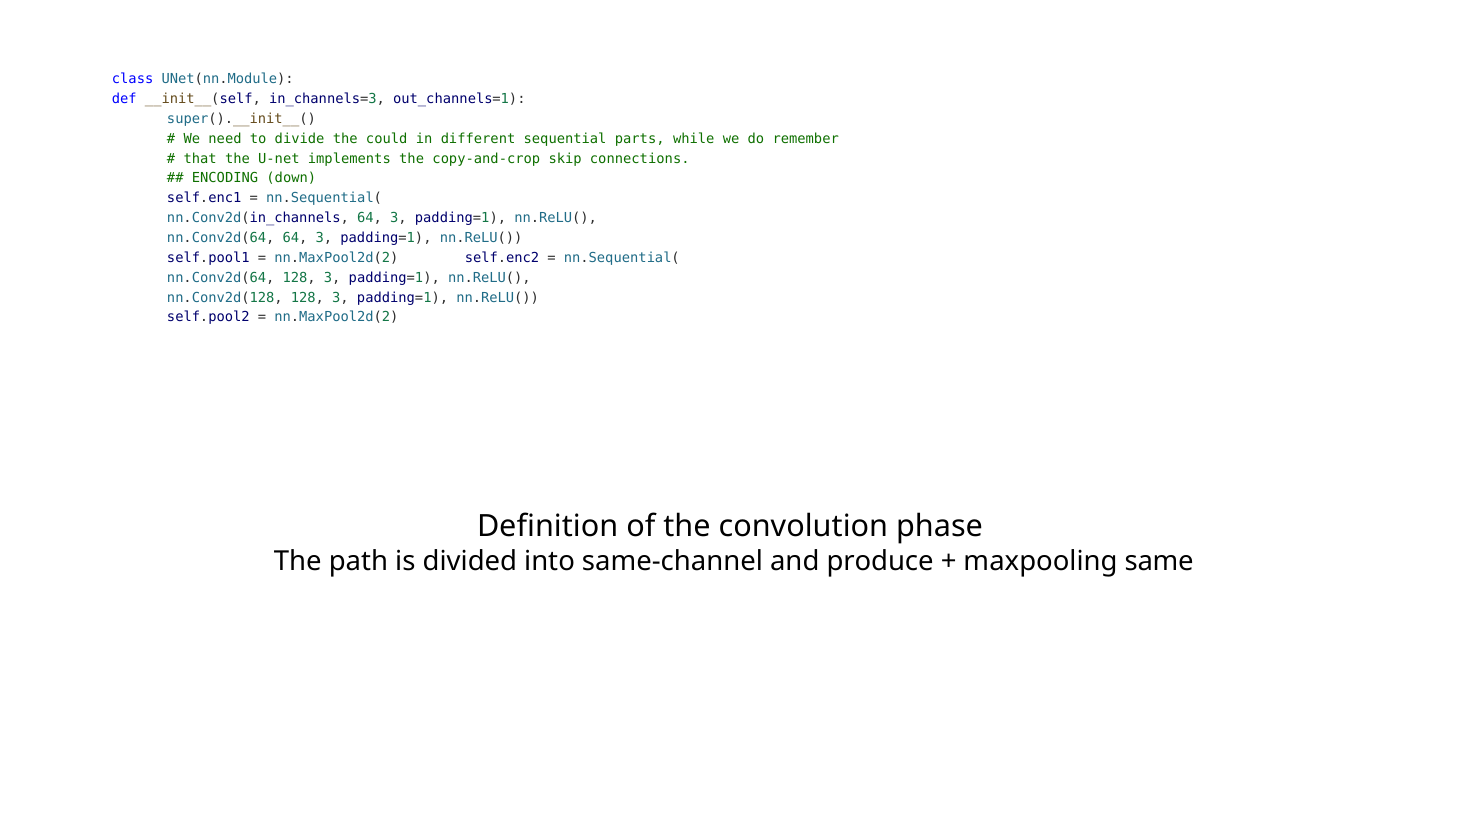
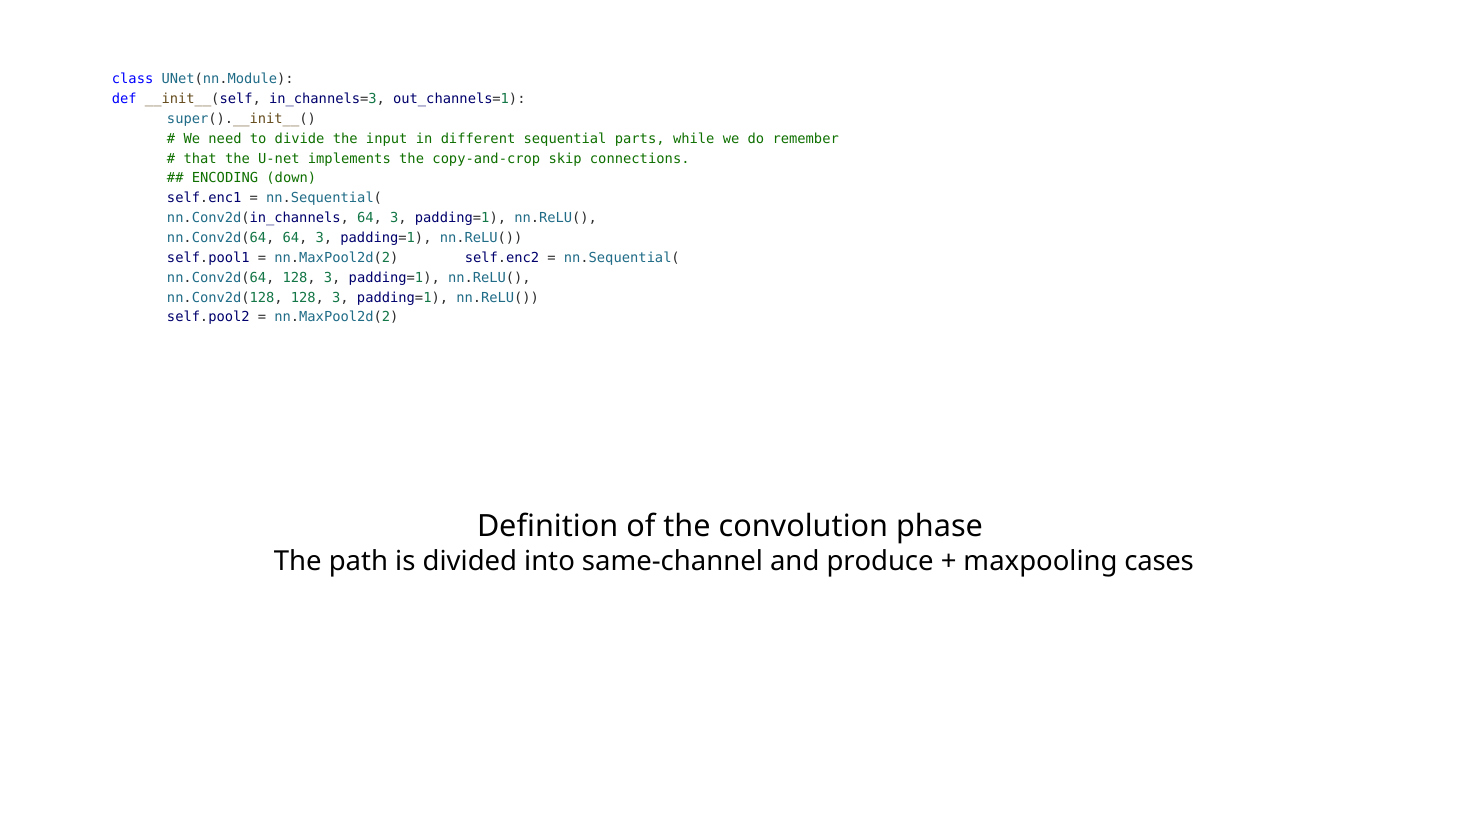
could: could -> input
same: same -> cases
